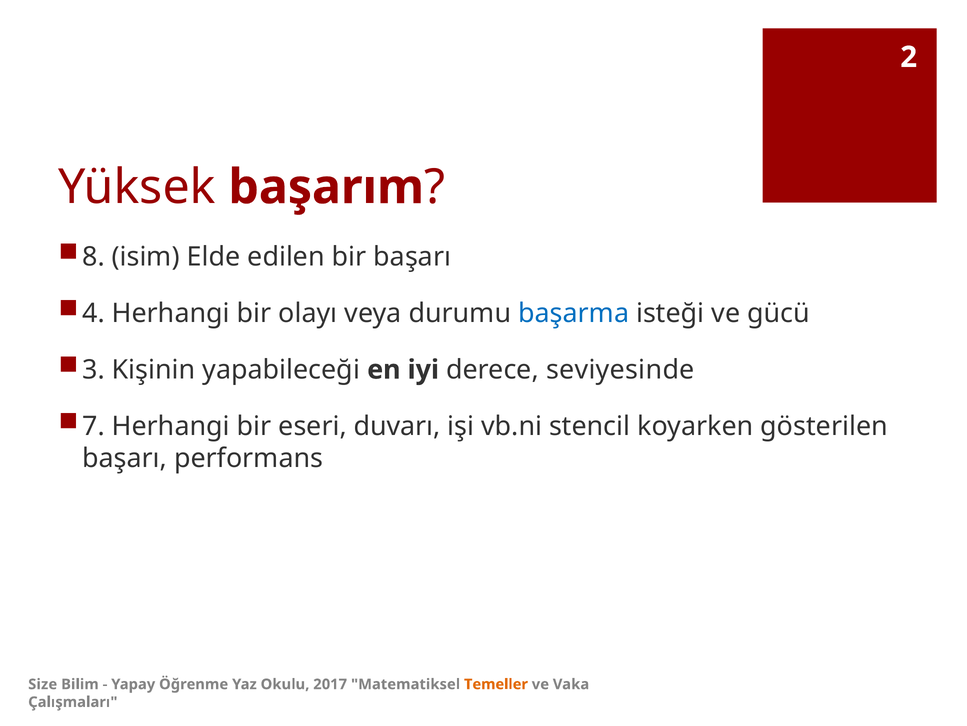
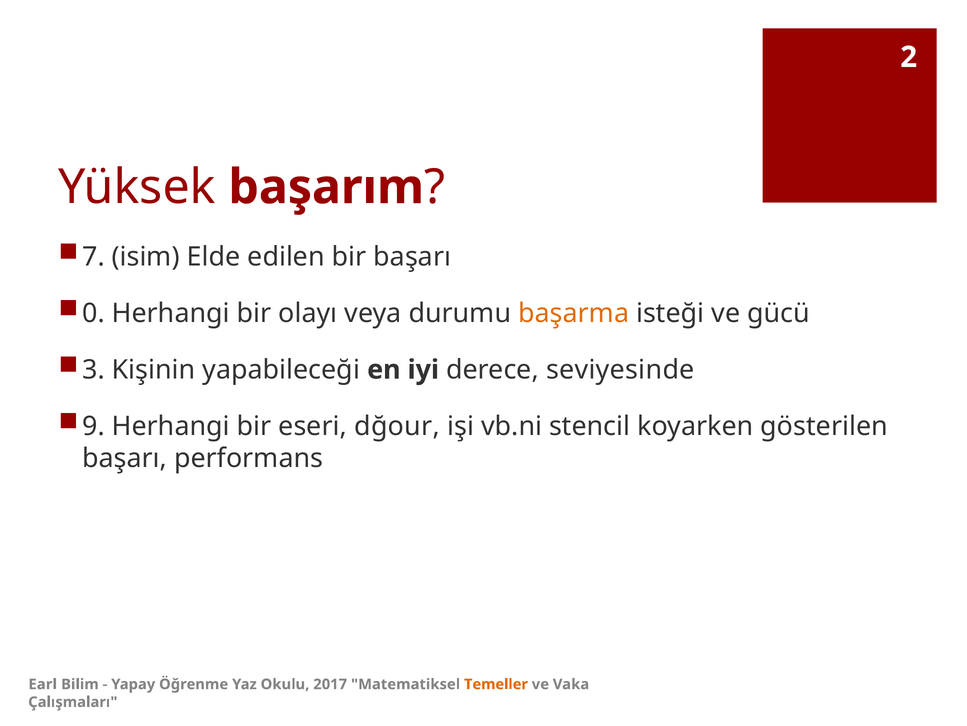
8: 8 -> 7
4: 4 -> 0
başarma colour: blue -> orange
7: 7 -> 9
duvarı: duvarı -> dğour
Size: Size -> Earl
